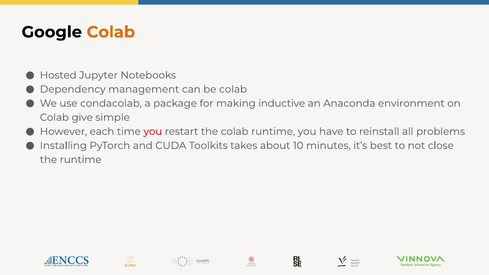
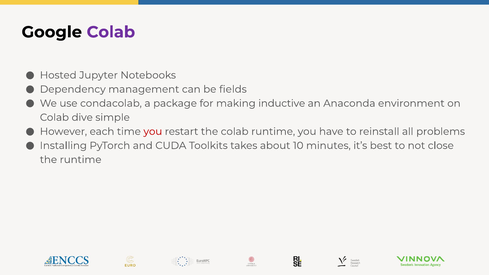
Colab at (111, 32) colour: orange -> purple
be colab: colab -> fields
give: give -> dive
